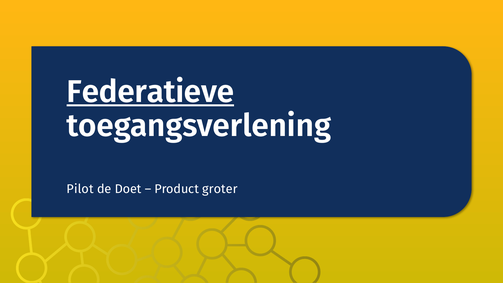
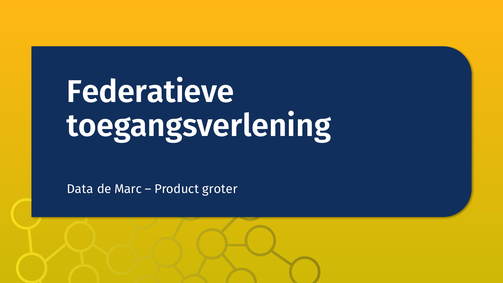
Federatieve underline: present -> none
Pilot: Pilot -> Data
Doet: Doet -> Marc
